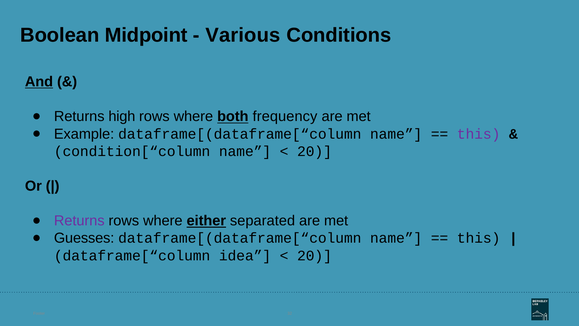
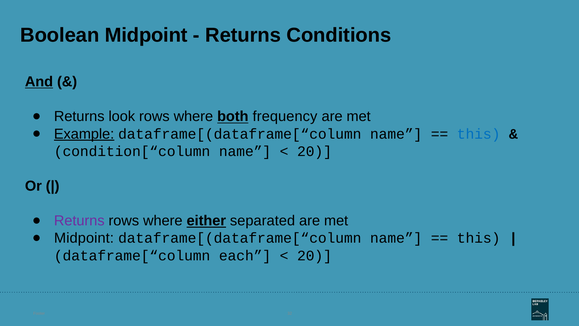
Various at (243, 35): Various -> Returns
high: high -> look
Example underline: none -> present
this at (479, 134) colour: purple -> blue
Guesses at (84, 238): Guesses -> Midpoint
idea: idea -> each
